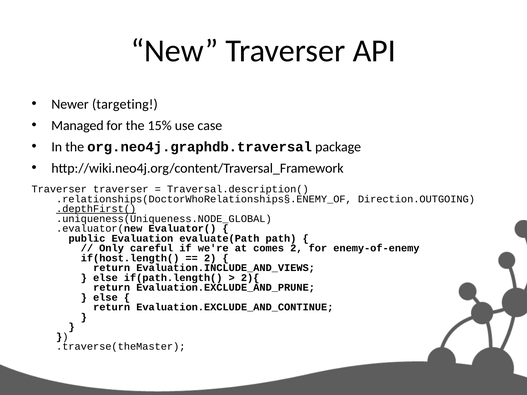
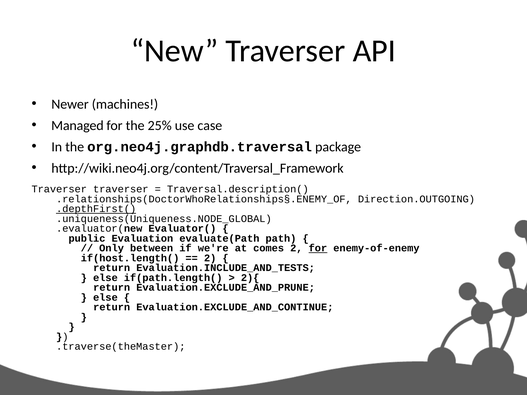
targeting: targeting -> machines
15%: 15% -> 25%
careful: careful -> between
for at (318, 248) underline: none -> present
Evaluation.INCLUDE_AND_VIEWS: Evaluation.INCLUDE_AND_VIEWS -> Evaluation.INCLUDE_AND_TESTS
